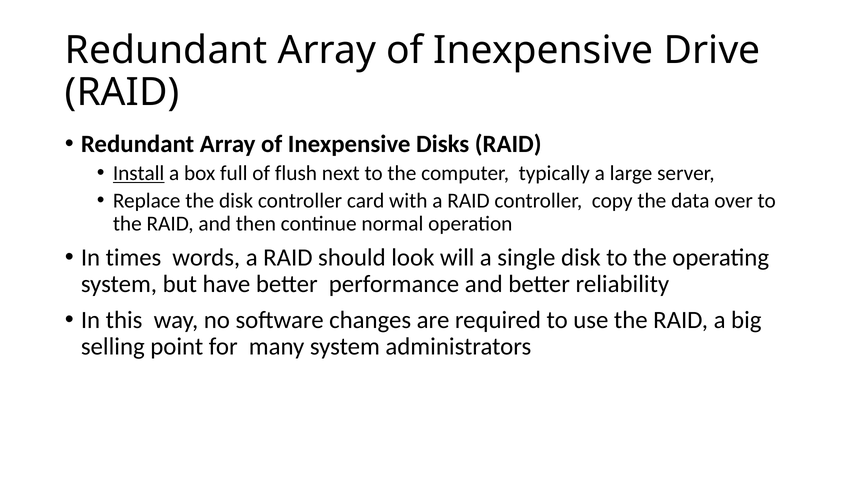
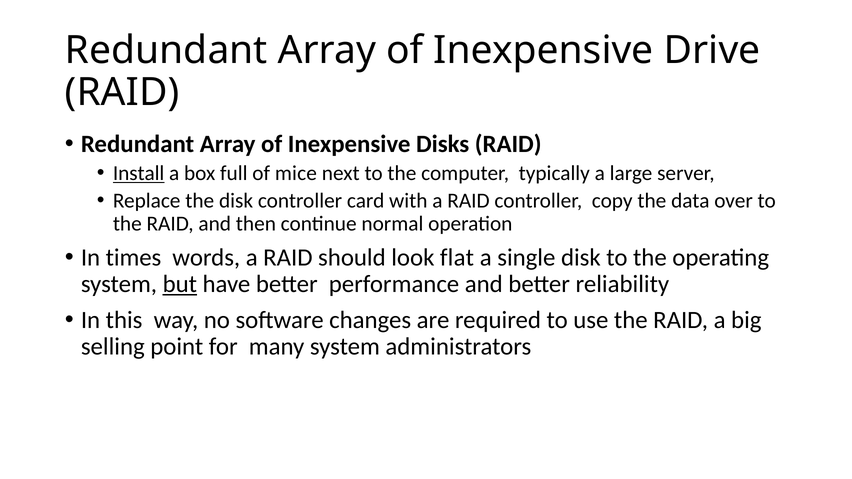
flush: flush -> mice
will: will -> flat
but underline: none -> present
